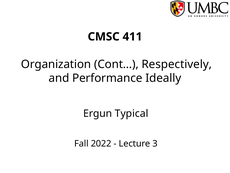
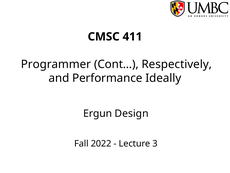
Organization: Organization -> Programmer
Typical: Typical -> Design
